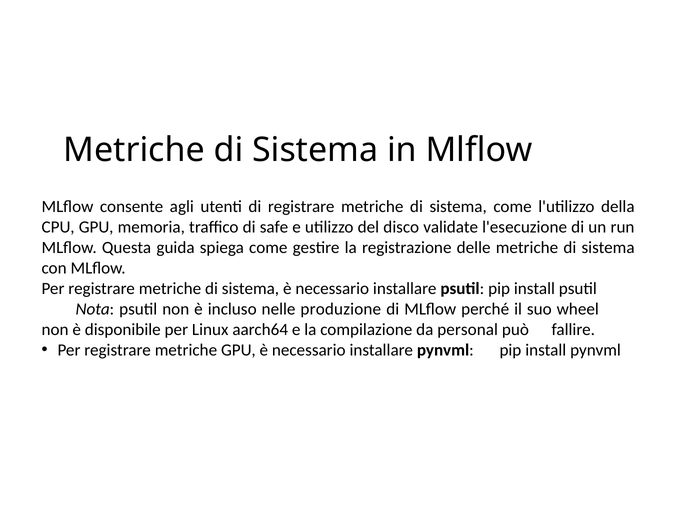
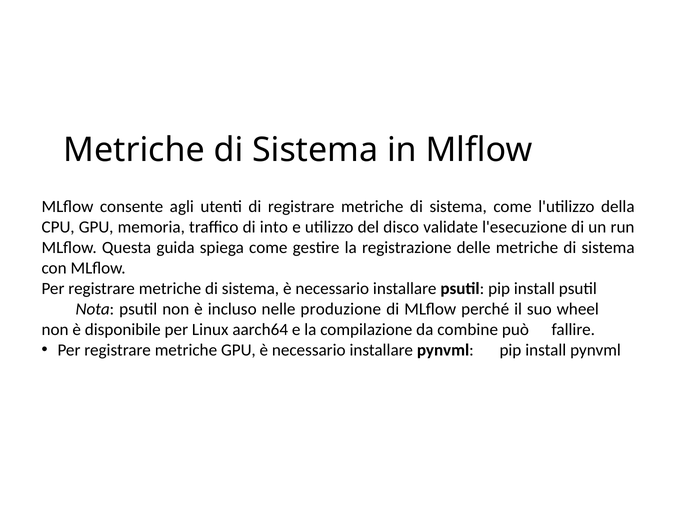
safe: safe -> into
personal: personal -> combine
